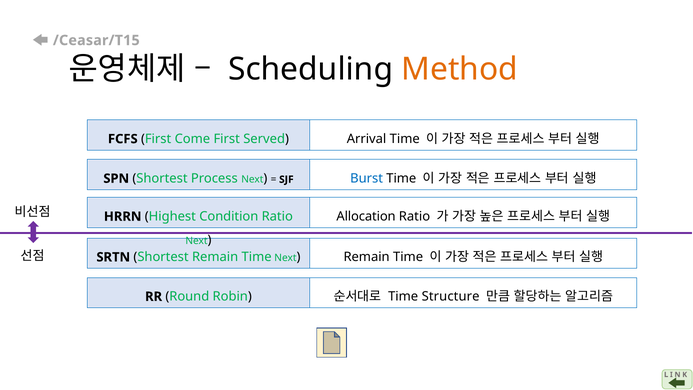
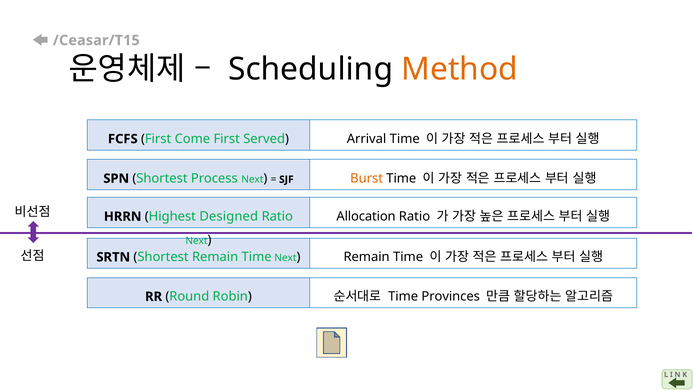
Burst colour: blue -> orange
Condition: Condition -> Designed
Structure: Structure -> Provinces
